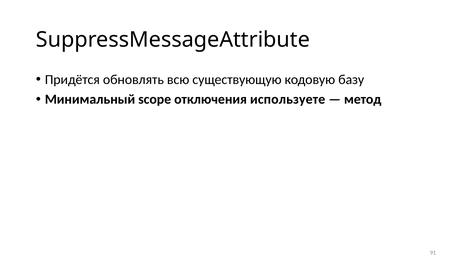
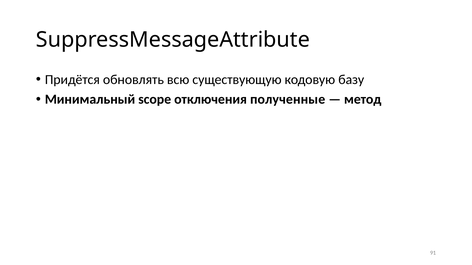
используете: используете -> полученные
